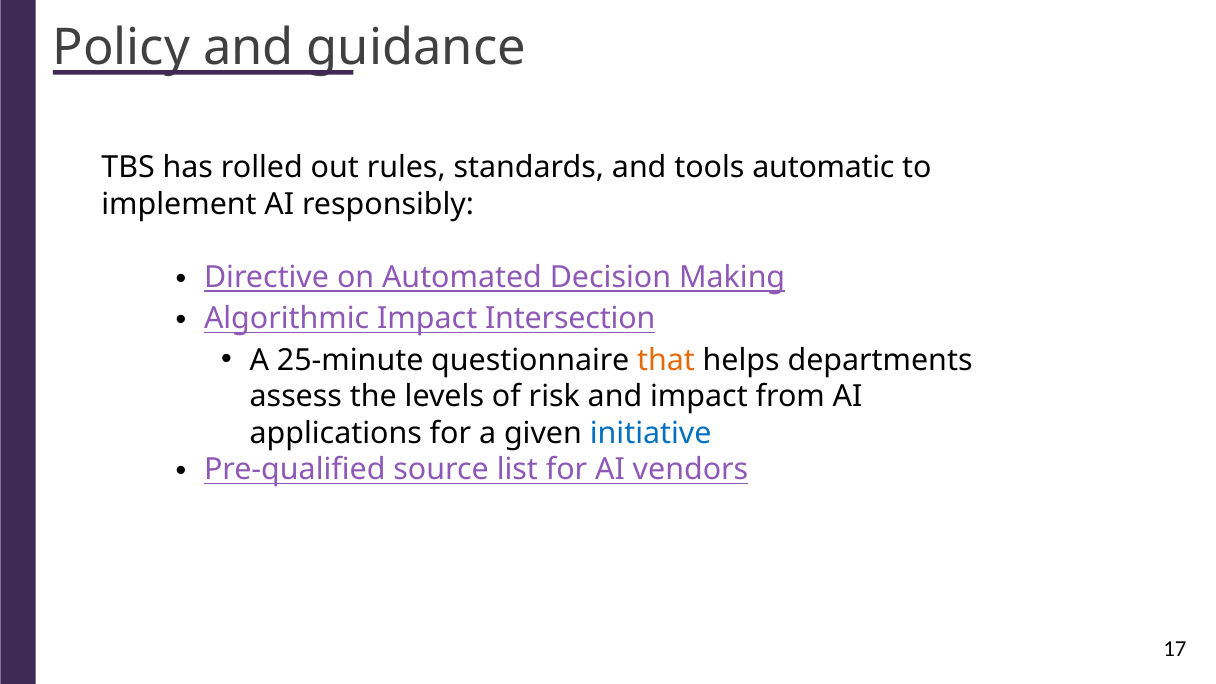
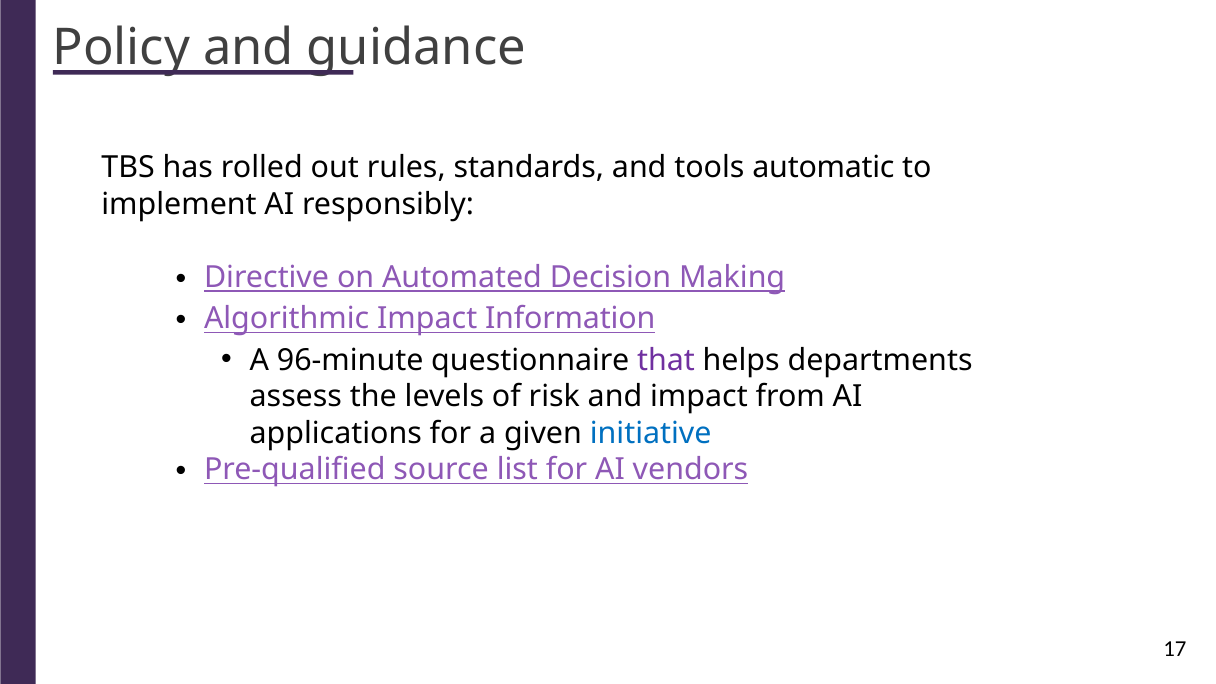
Intersection: Intersection -> Information
25-minute: 25-minute -> 96-minute
that colour: orange -> purple
